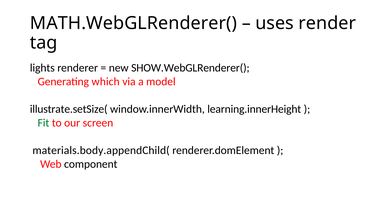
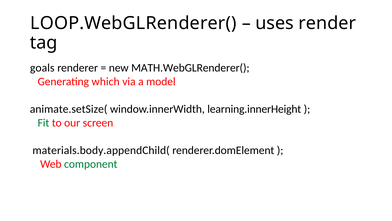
MATH.WebGLRenderer(: MATH.WebGLRenderer( -> LOOP.WebGLRenderer(
lights: lights -> goals
SHOW.WebGLRenderer(: SHOW.WebGLRenderer( -> MATH.WebGLRenderer(
illustrate.setSize(: illustrate.setSize( -> animate.setSize(
component colour: black -> green
